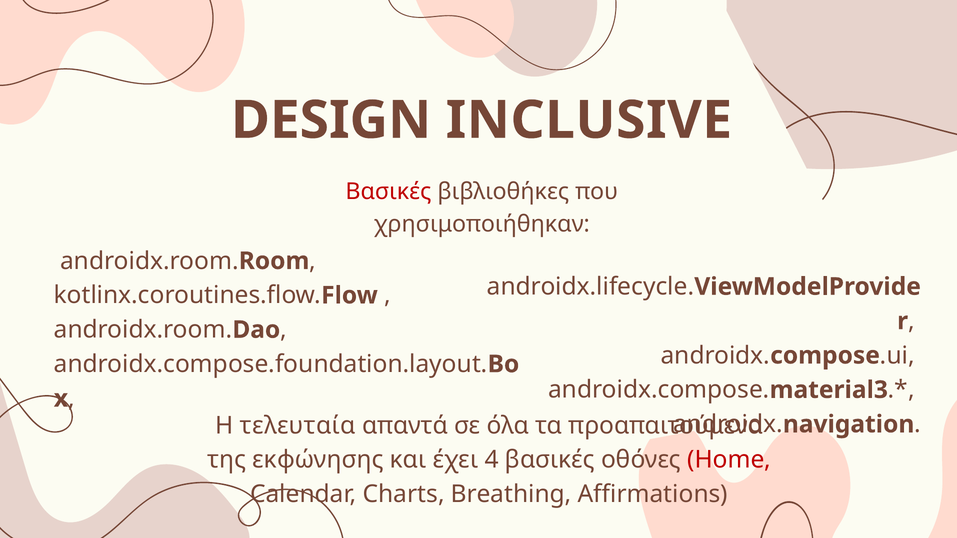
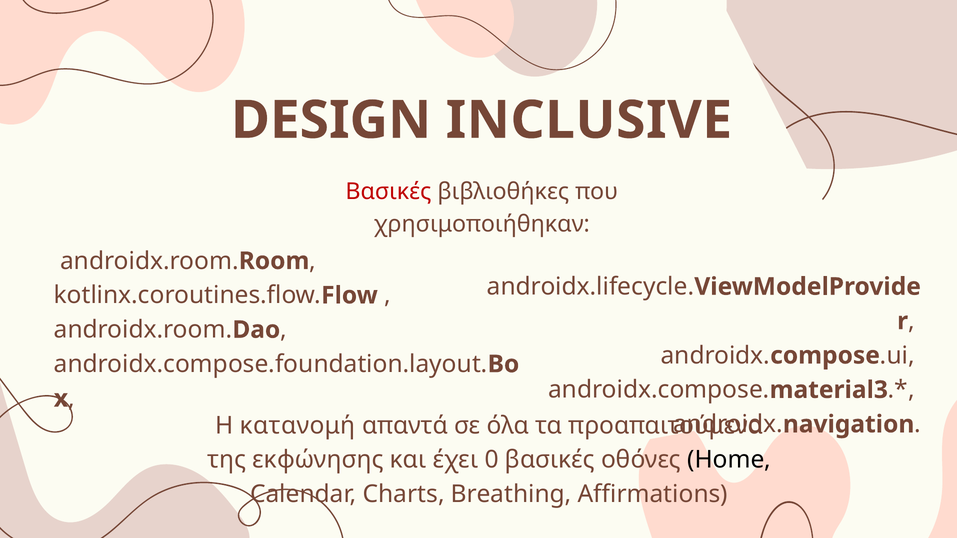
τελευταία: τελευταία -> κατανομή
4: 4 -> 0
Home colour: red -> black
